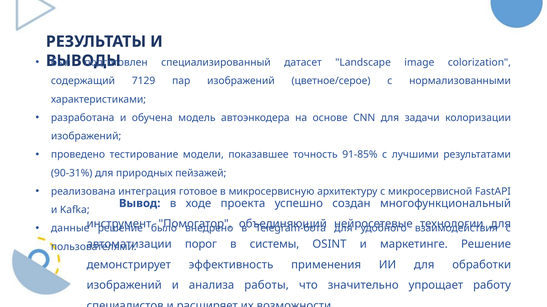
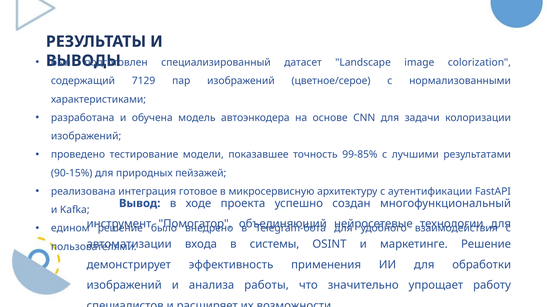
91-85%: 91-85% -> 99-85%
90-31%: 90-31% -> 90-15%
микросервисной: микросервисной -> аутентификации
данные: данные -> едином
порог: порог -> входа
